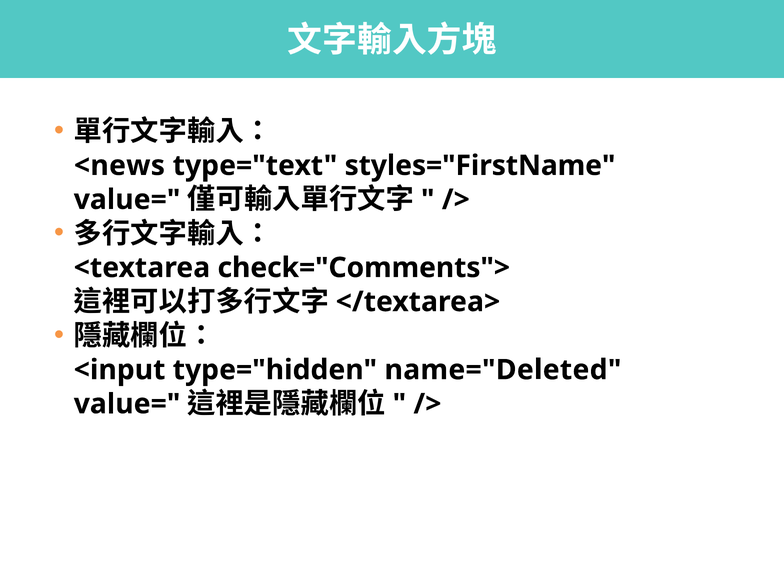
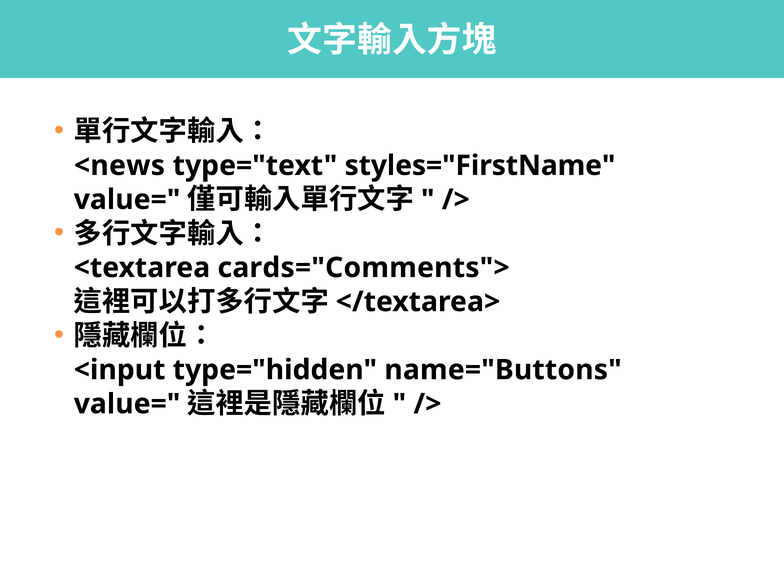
check="Comments">: check="Comments"> -> cards="Comments">
name="Deleted: name="Deleted -> name="Buttons
